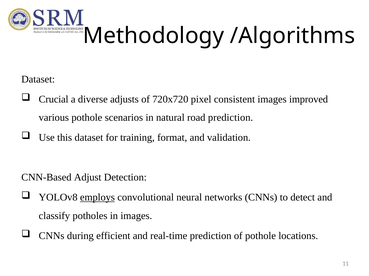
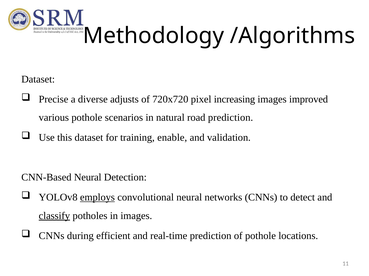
Crucial: Crucial -> Precise
consistent: consistent -> increasing
format: format -> enable
CNN-Based Adjust: Adjust -> Neural
classify underline: none -> present
